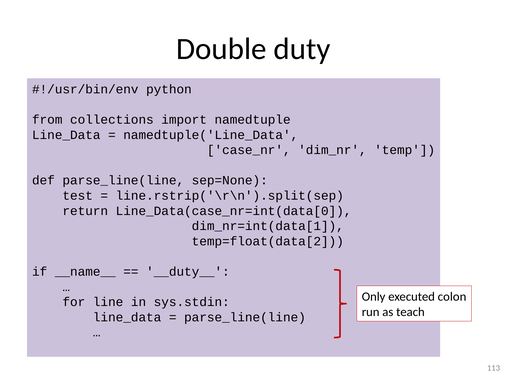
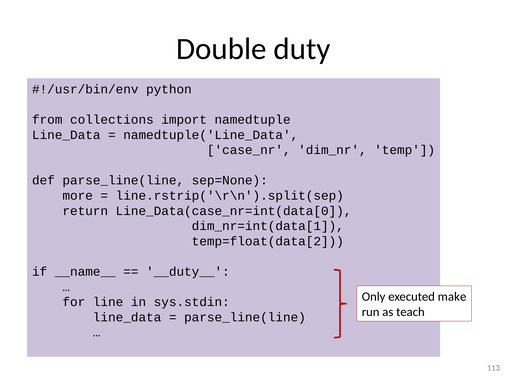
test: test -> more
colon: colon -> make
